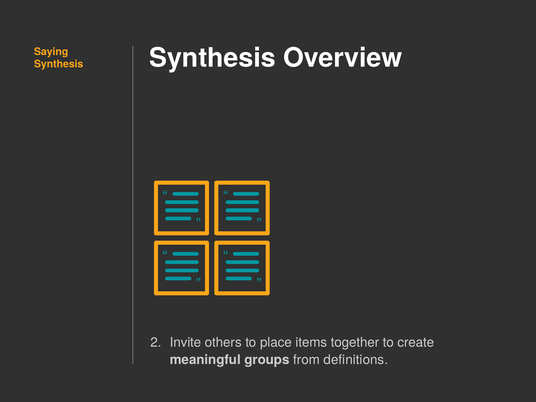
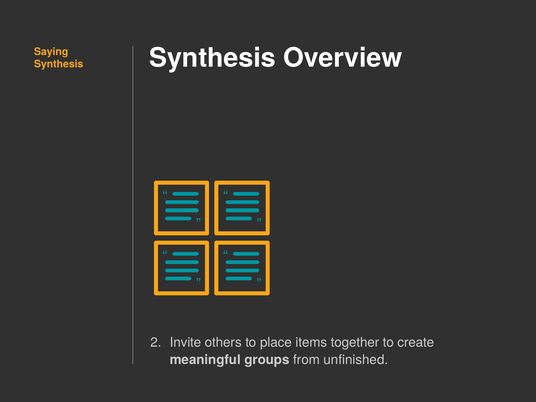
definitions: definitions -> unfinished
